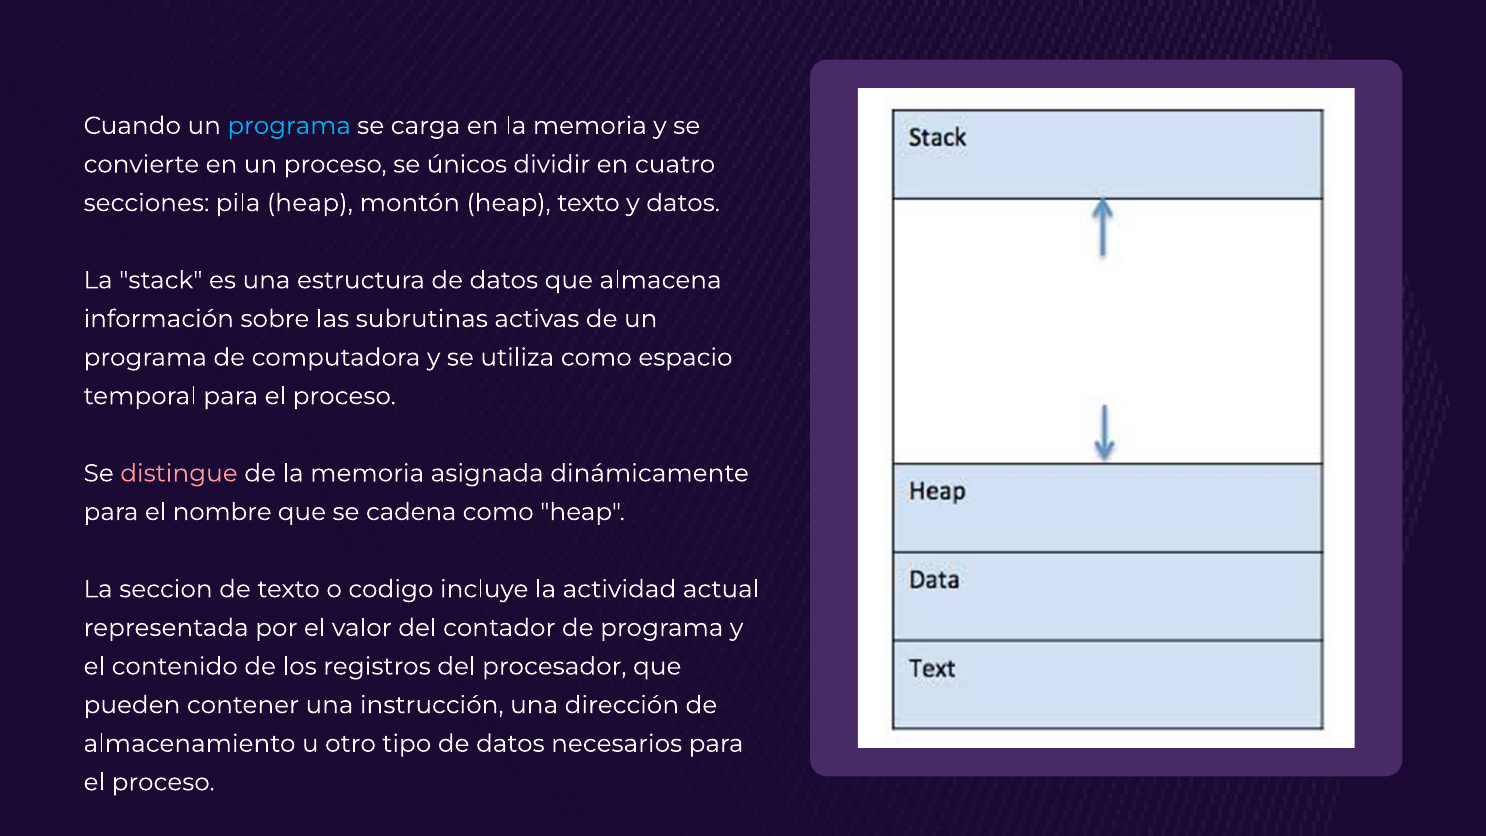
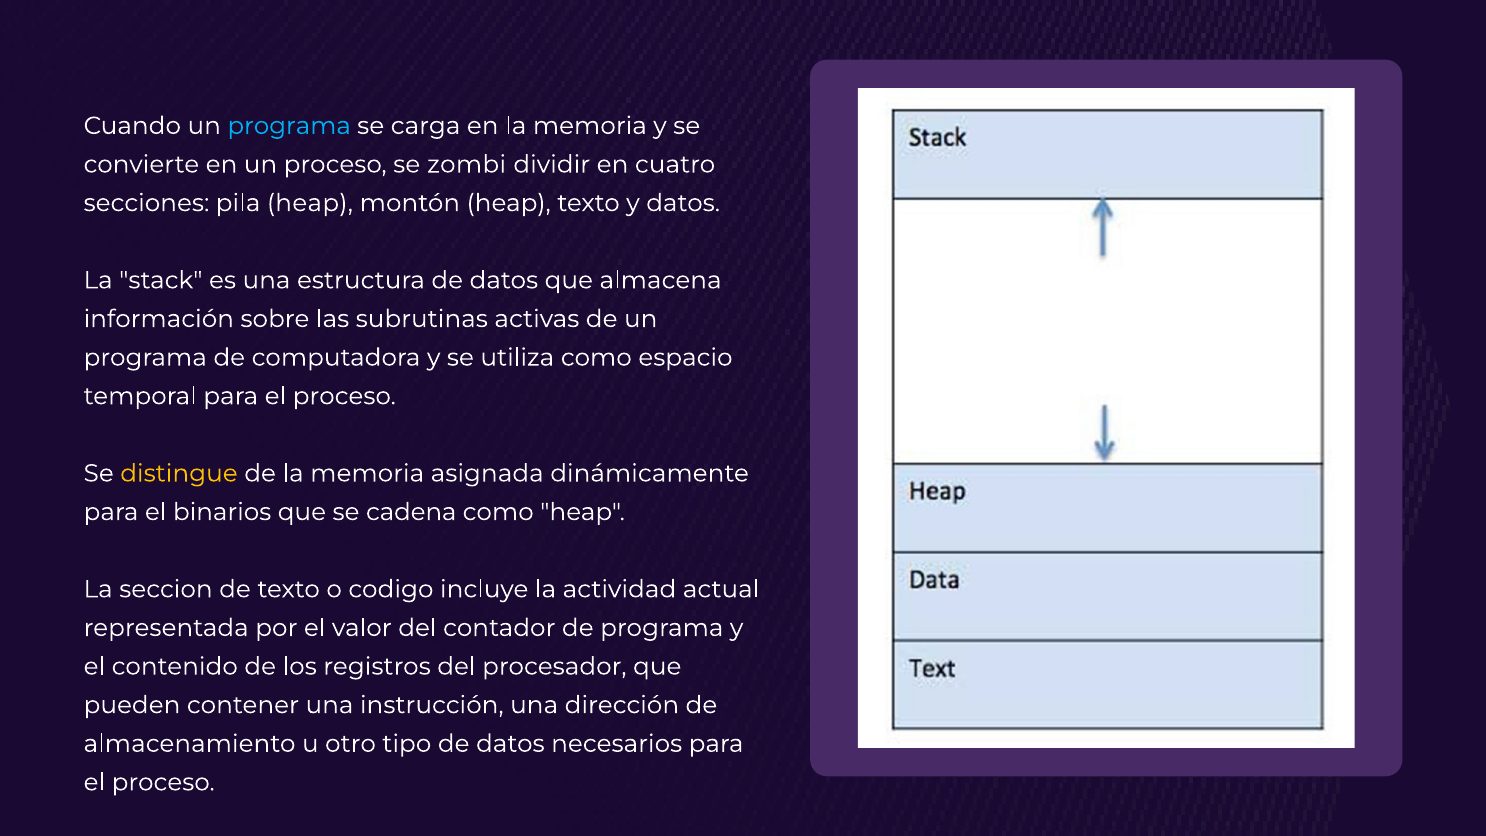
únicos: únicos -> zombi
distingue colour: pink -> yellow
nombre: nombre -> binarios
